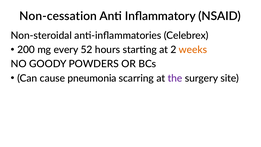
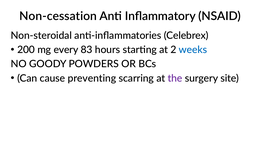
52: 52 -> 83
weeks colour: orange -> blue
pneumonia: pneumonia -> preventing
